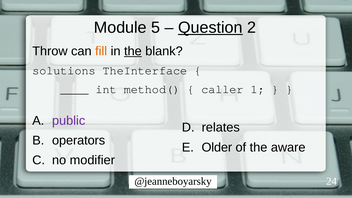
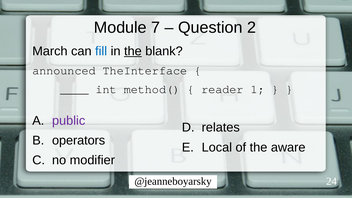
5: 5 -> 7
Question underline: present -> none
Throw: Throw -> March
fill colour: orange -> blue
solutions: solutions -> announced
caller: caller -> reader
Older: Older -> Local
